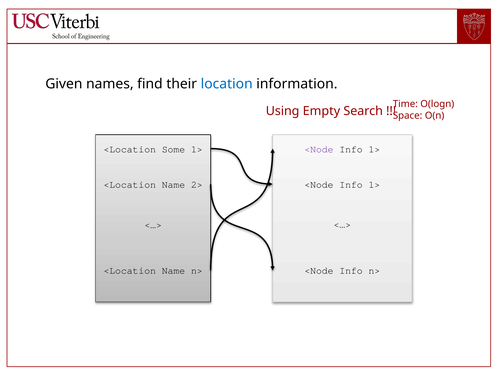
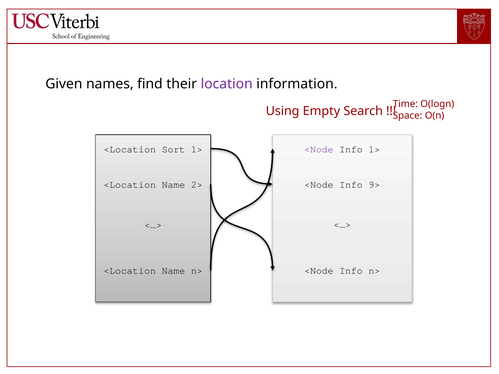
location colour: blue -> purple
Some: Some -> Sort
1> at (374, 185): 1> -> 9>
